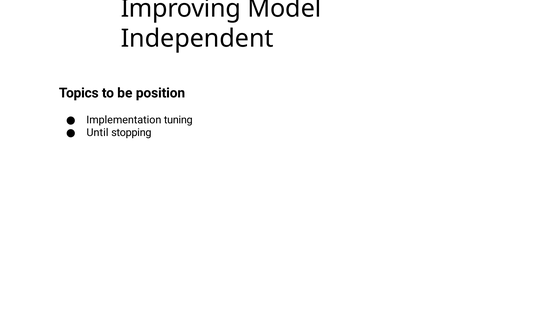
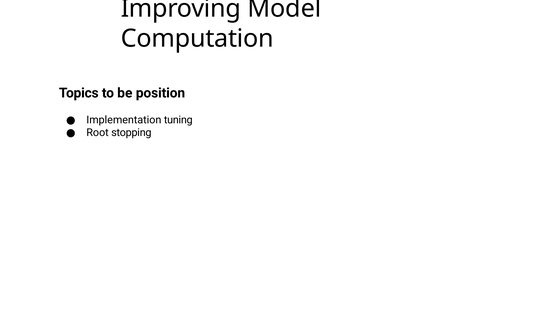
Independent: Independent -> Computation
Until: Until -> Root
